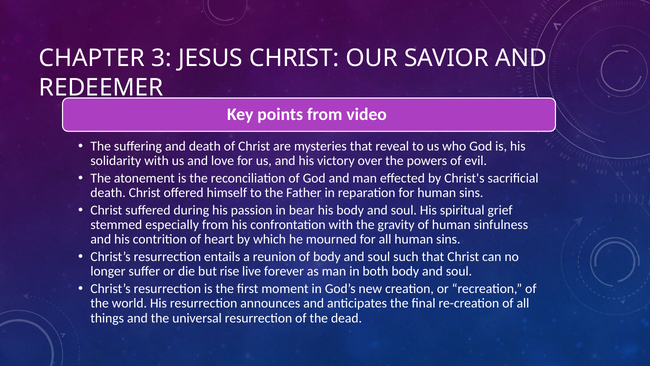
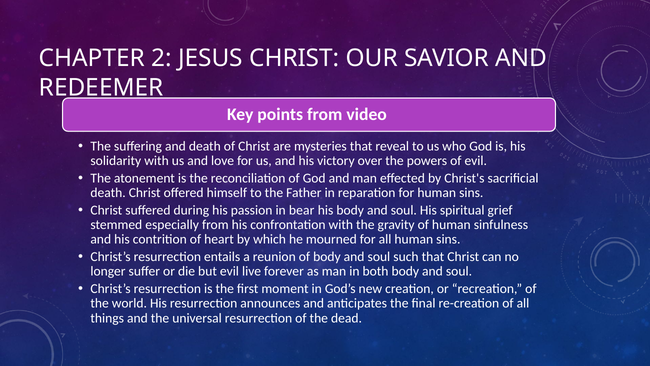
3: 3 -> 2
but rise: rise -> evil
